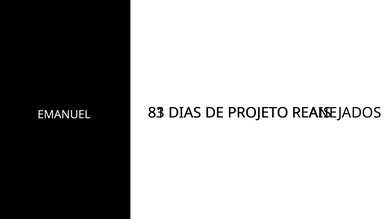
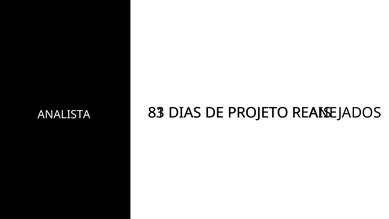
EMANUEL: EMANUEL -> ANALISTA
